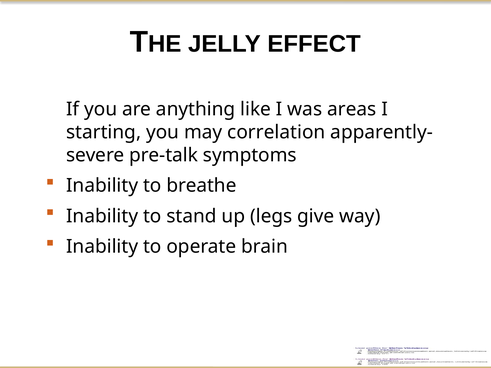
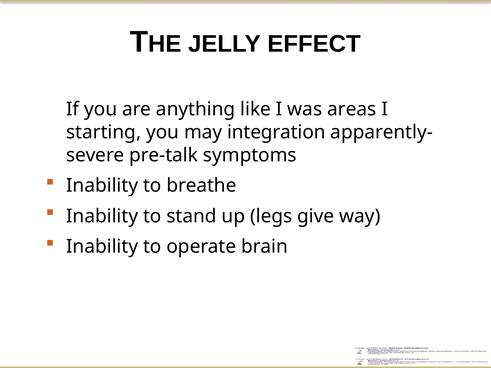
correlation: correlation -> integration
